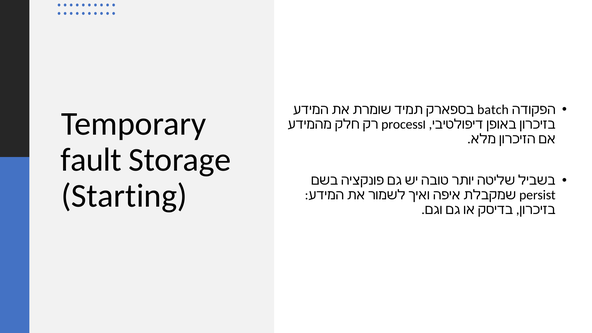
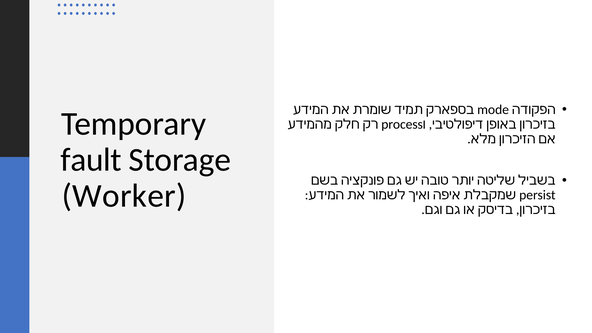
batch: batch -> mode
Starting: Starting -> Worker
